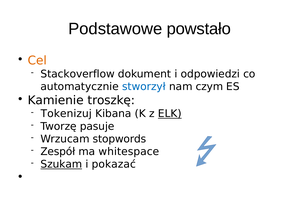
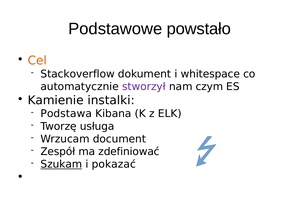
odpowiedzi: odpowiedzi -> whitespace
stworzył colour: blue -> purple
troszkę: troszkę -> instalki
Tokenizuj: Tokenizuj -> Podstawa
ELK underline: present -> none
pasuje: pasuje -> usługa
stopwords: stopwords -> document
whitespace: whitespace -> zdefiniować
